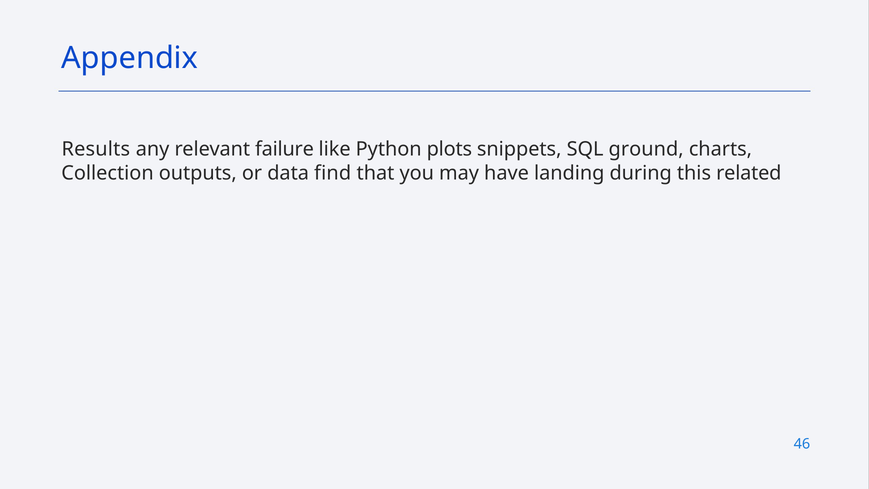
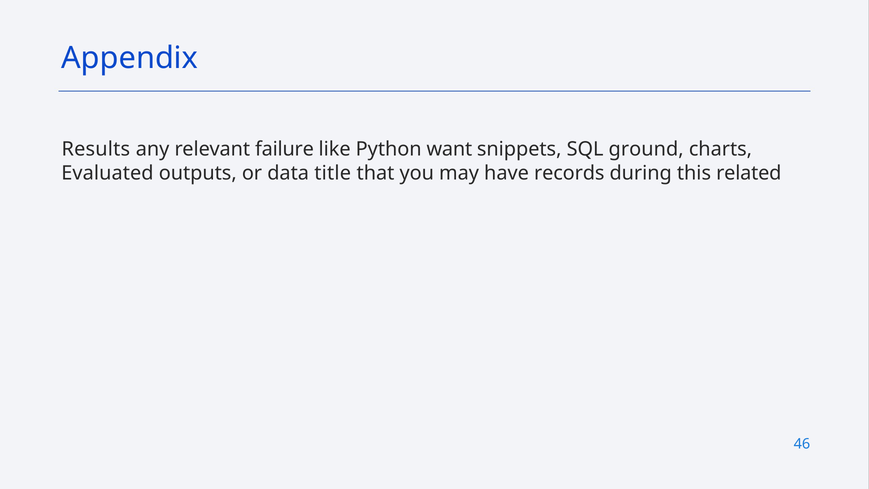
plots: plots -> want
Collection: Collection -> Evaluated
find: find -> title
landing: landing -> records
